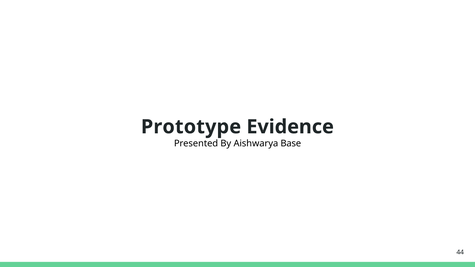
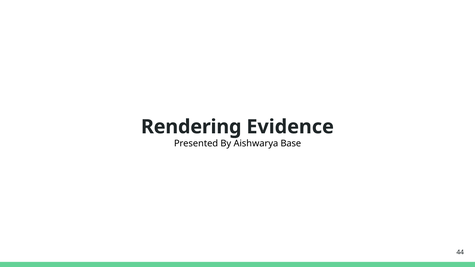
Prototype: Prototype -> Rendering
